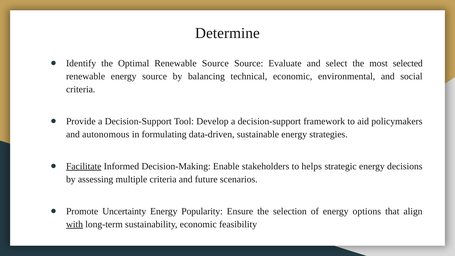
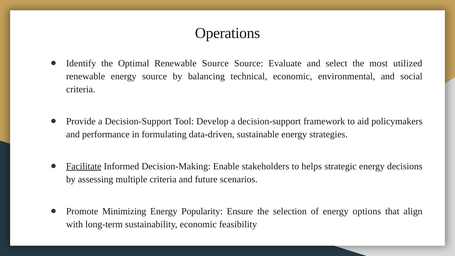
Determine: Determine -> Operations
selected: selected -> utilized
autonomous: autonomous -> performance
Uncertainty: Uncertainty -> Minimizing
with underline: present -> none
